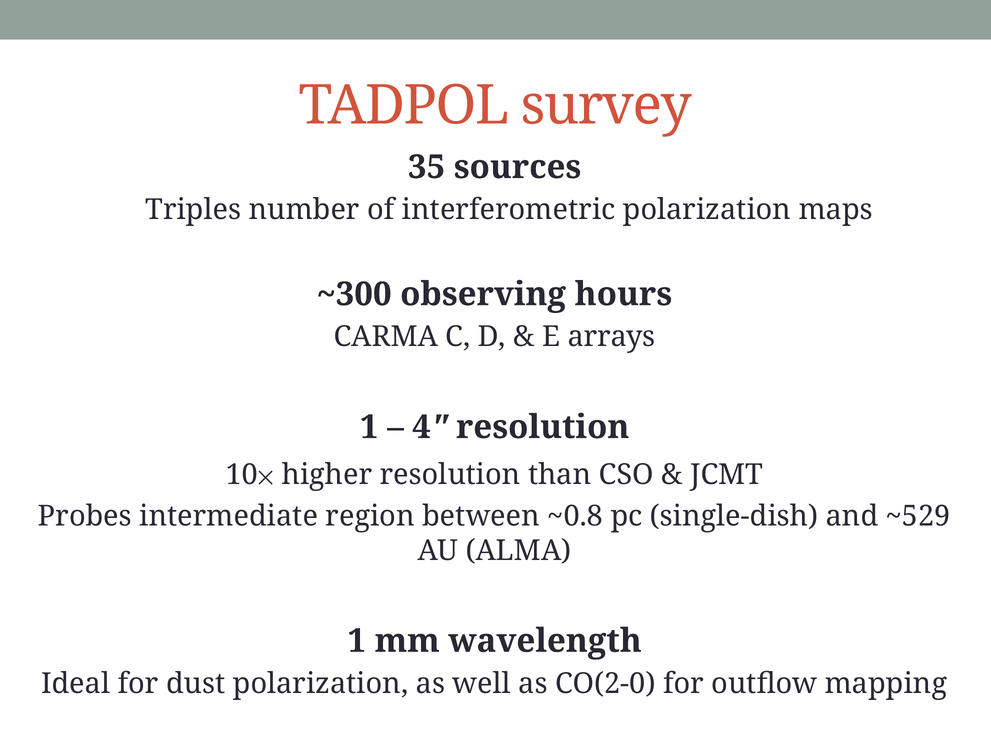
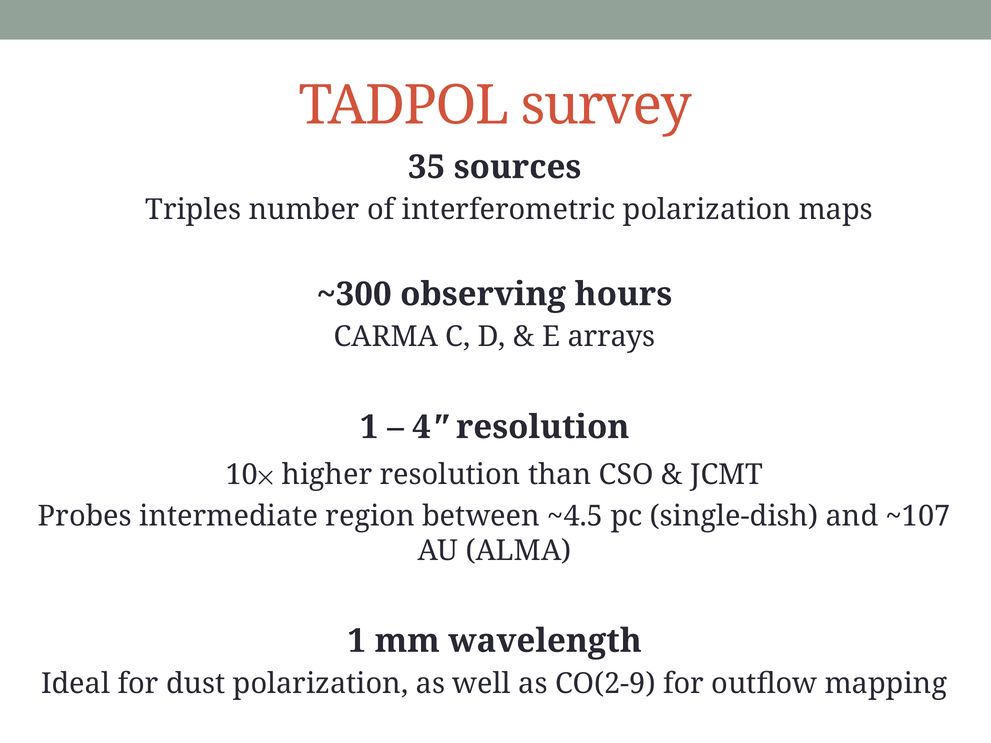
~0.8: ~0.8 -> ~4.5
~529: ~529 -> ~107
CO(2-0: CO(2-0 -> CO(2-9
